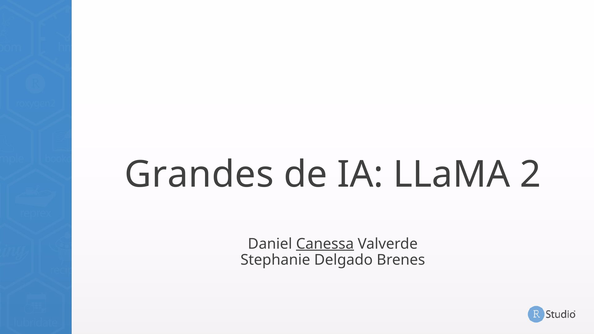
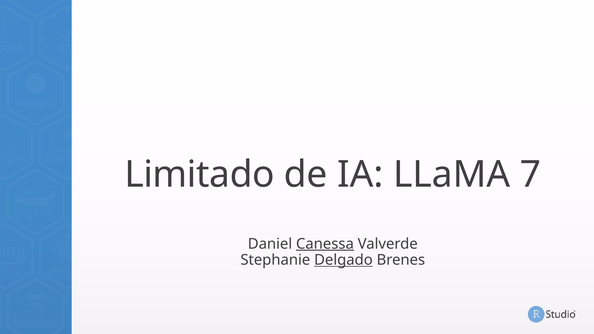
Grandes: Grandes -> Limitado
2: 2 -> 7
Delgado underline: none -> present
